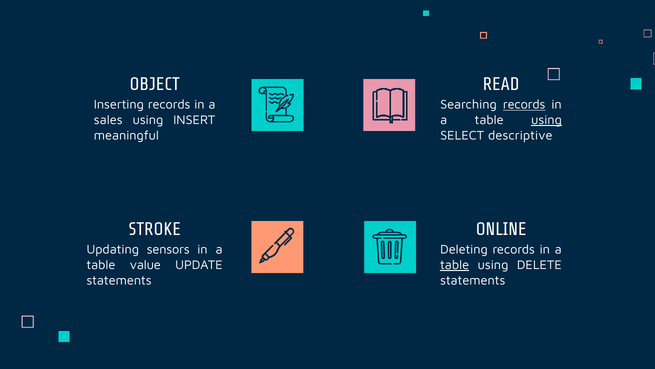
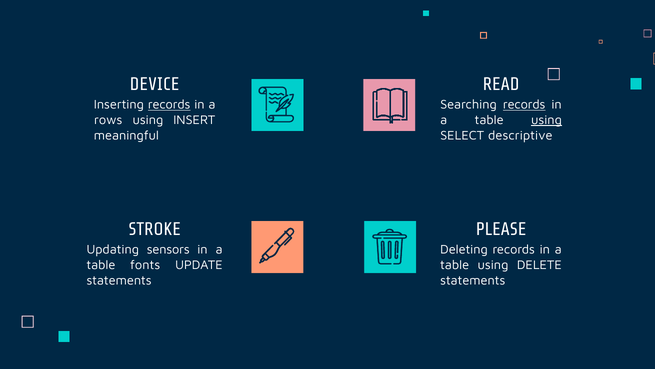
OBJECT: OBJECT -> DEVICE
records at (169, 105) underline: none -> present
sales: sales -> rows
ONLINE: ONLINE -> PLEASE
value: value -> fonts
table at (455, 265) underline: present -> none
